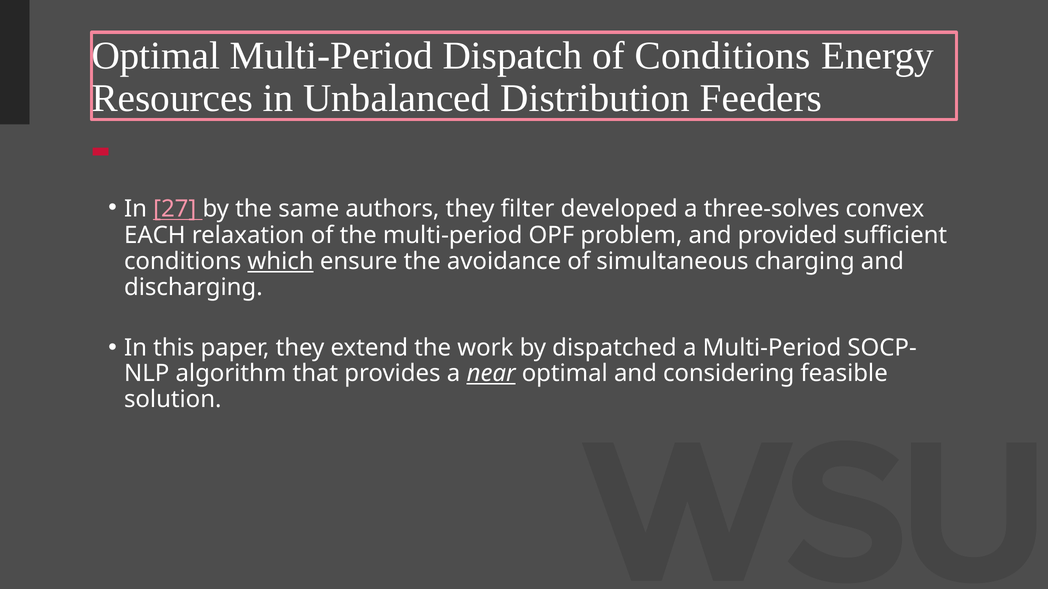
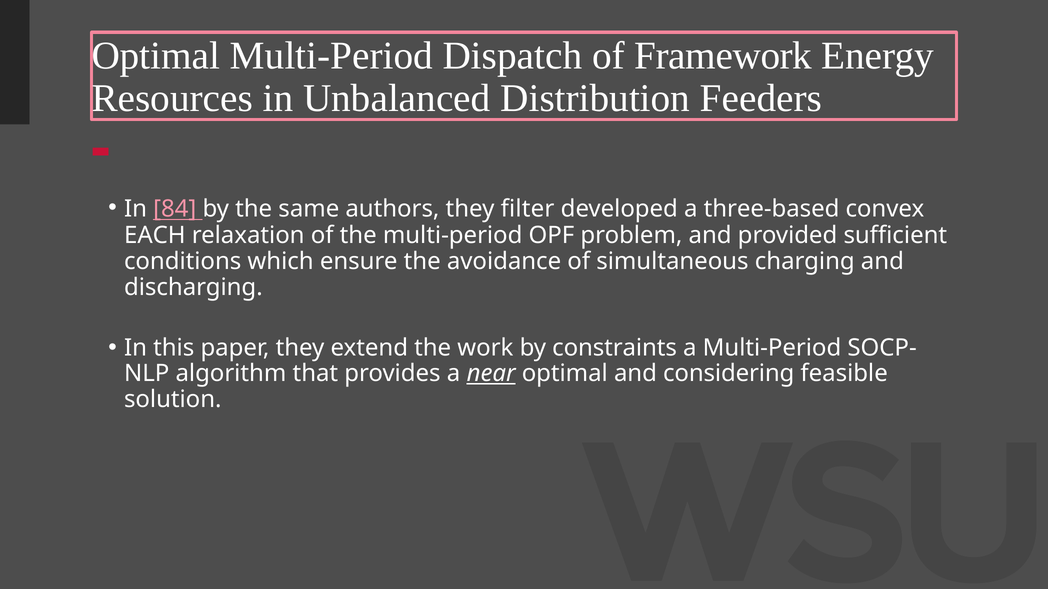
of Conditions: Conditions -> Framework
27: 27 -> 84
three-solves: three-solves -> three-based
which underline: present -> none
dispatched: dispatched -> constraints
